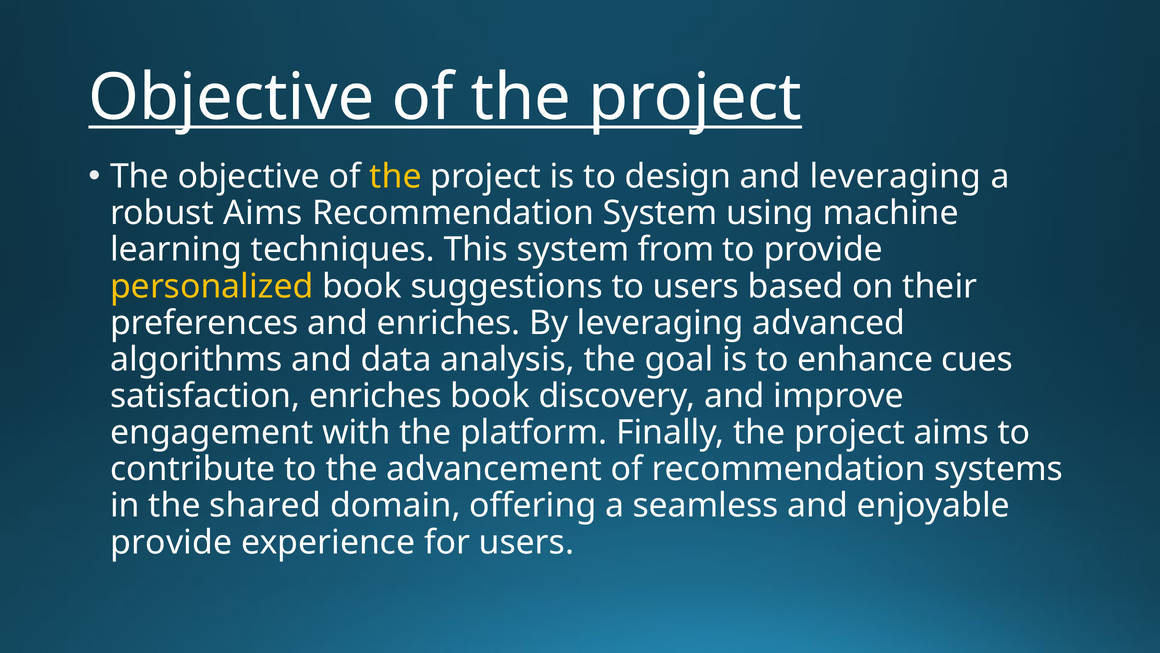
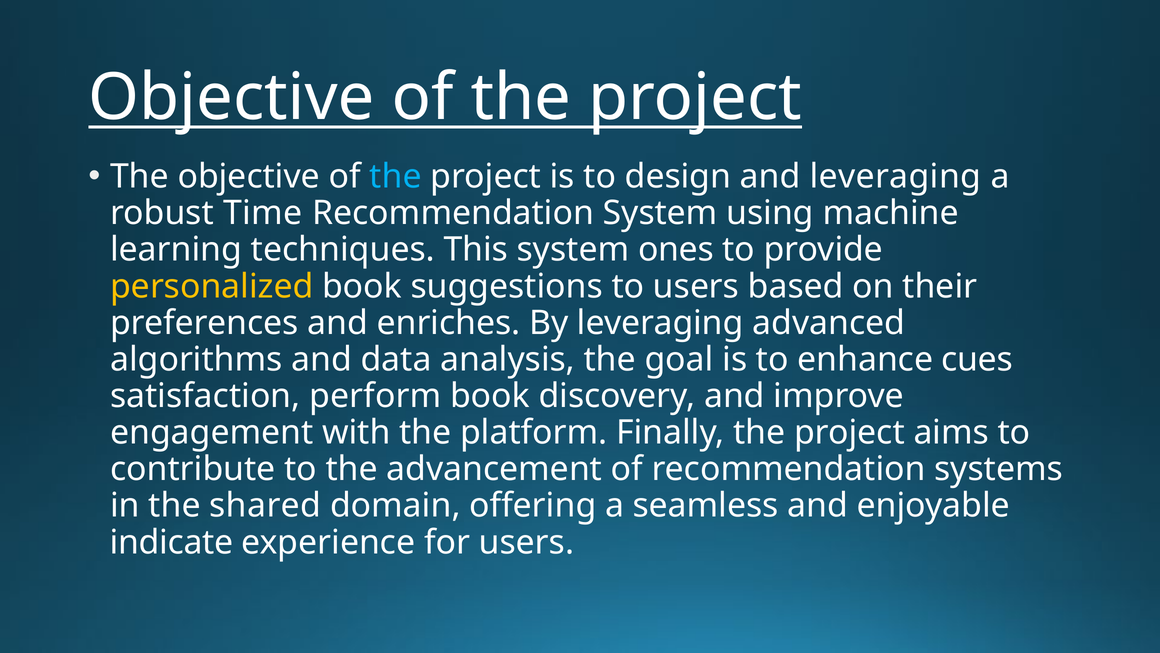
the at (396, 176) colour: yellow -> light blue
robust Aims: Aims -> Time
from: from -> ones
satisfaction enriches: enriches -> perform
provide at (171, 542): provide -> indicate
